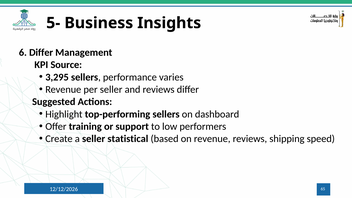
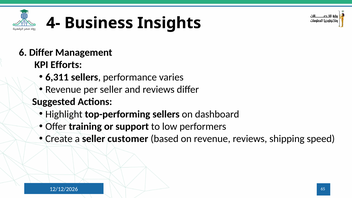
5-: 5- -> 4-
Source: Source -> Efforts
3,295: 3,295 -> 6,311
statistical: statistical -> customer
